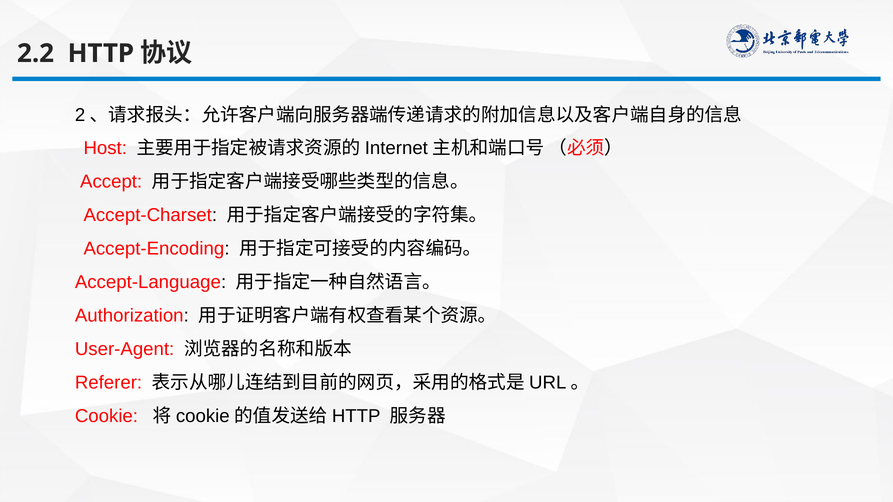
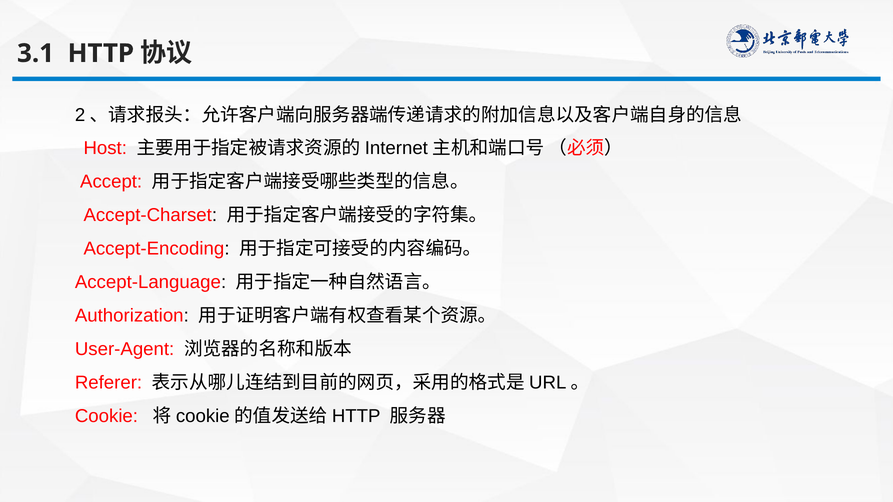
2.2: 2.2 -> 3.1
